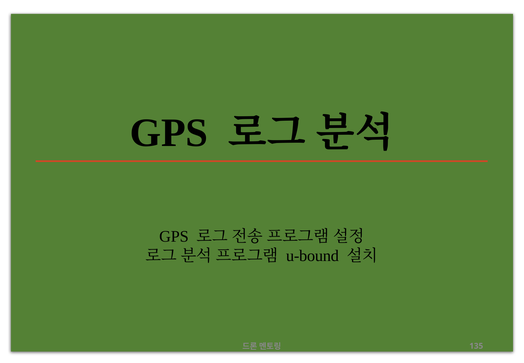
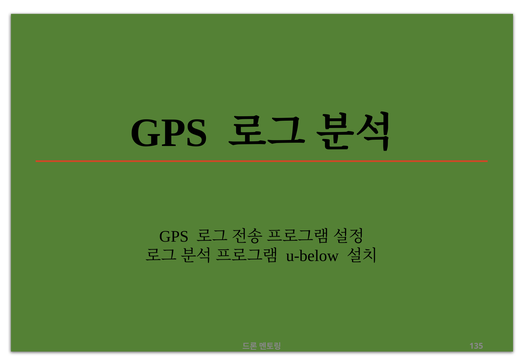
u-bound: u-bound -> u-below
